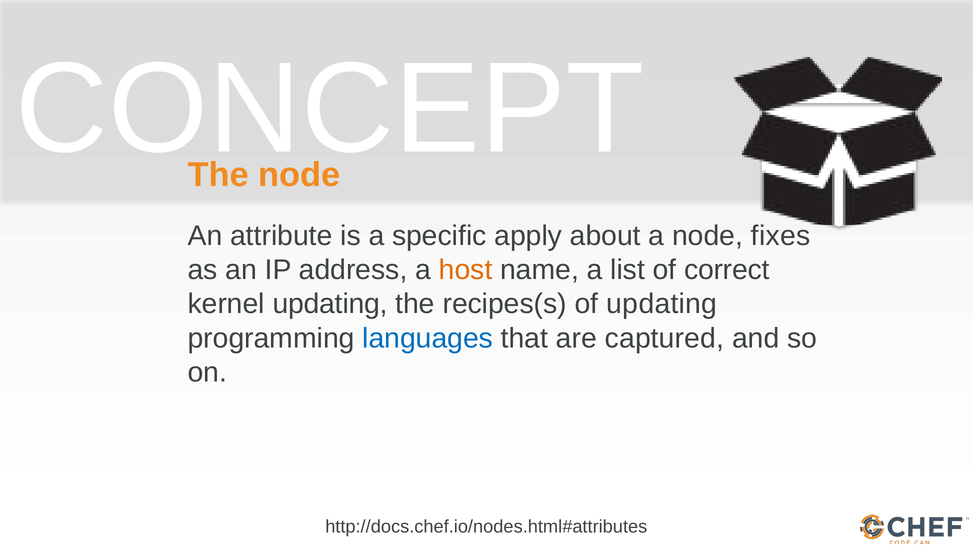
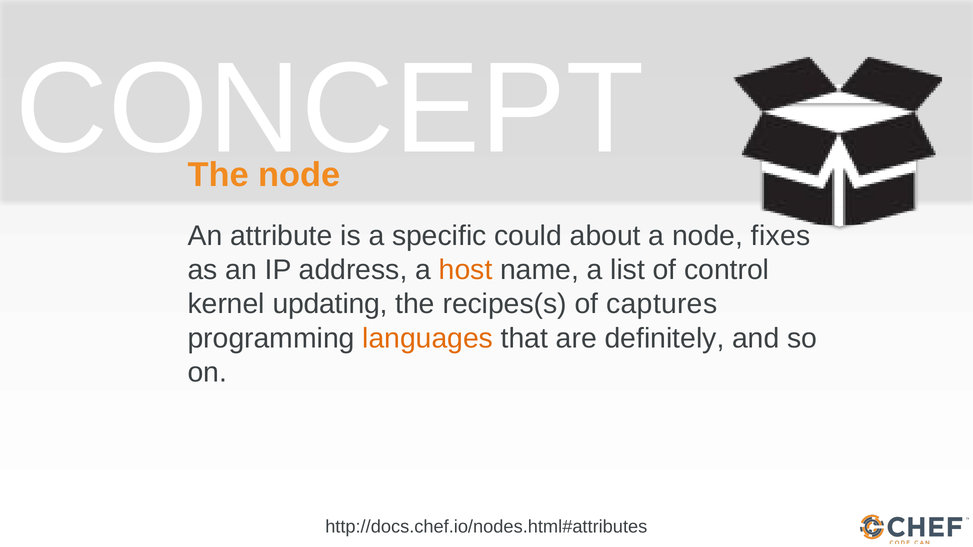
apply: apply -> could
correct: correct -> control
of updating: updating -> captures
languages colour: blue -> orange
captured: captured -> definitely
